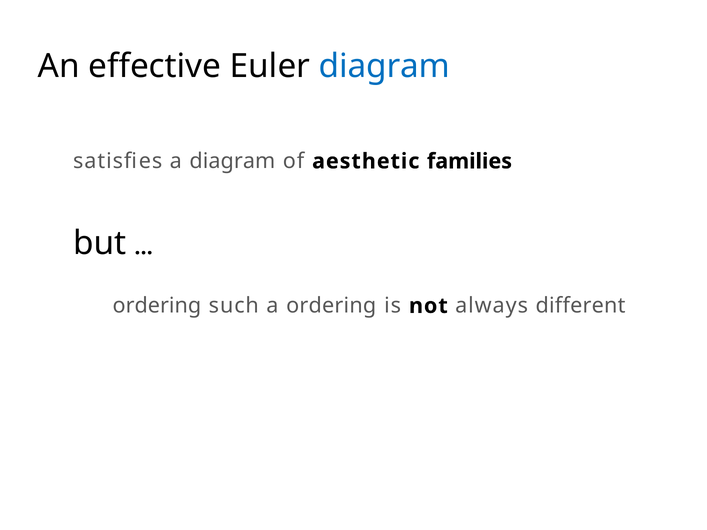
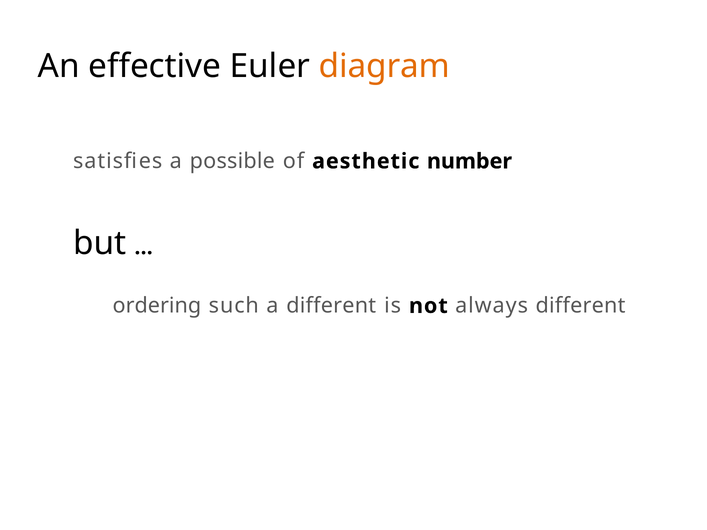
diagram at (384, 67) colour: blue -> orange
a diagram: diagram -> possible
families: families -> number
a ordering: ordering -> different
